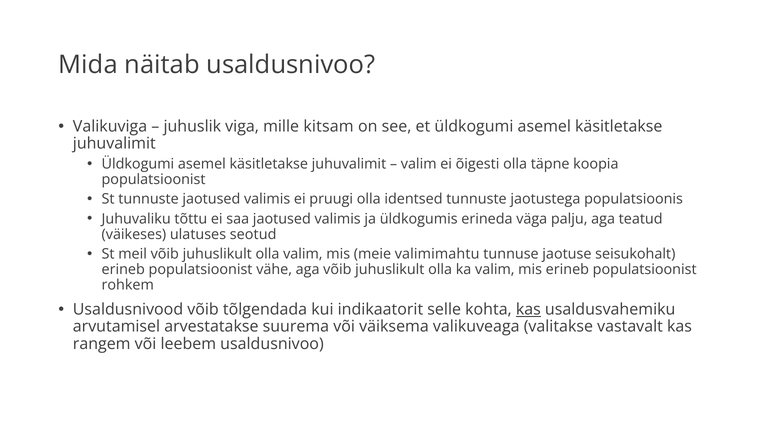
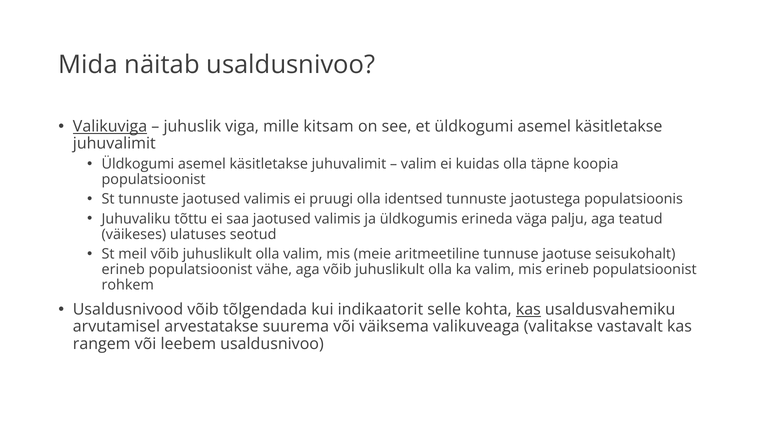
Valikuviga underline: none -> present
õigesti: õigesti -> kuidas
valimimahtu: valimimahtu -> aritmeetiline
